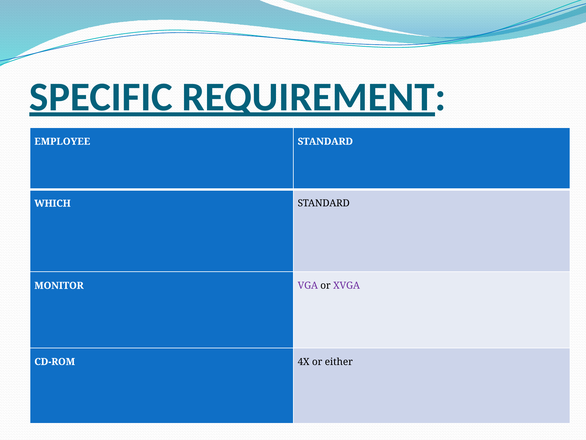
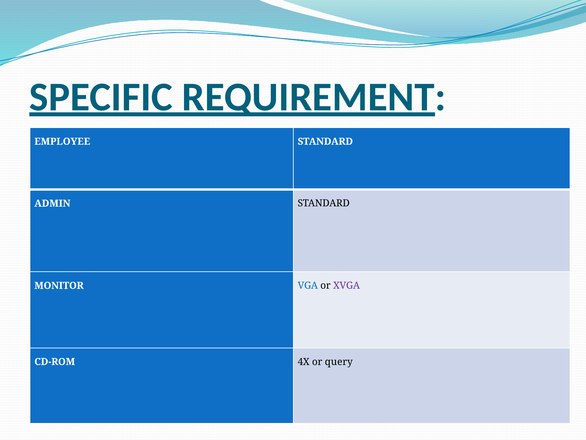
WHICH: WHICH -> ADMIN
VGA colour: purple -> blue
either: either -> query
